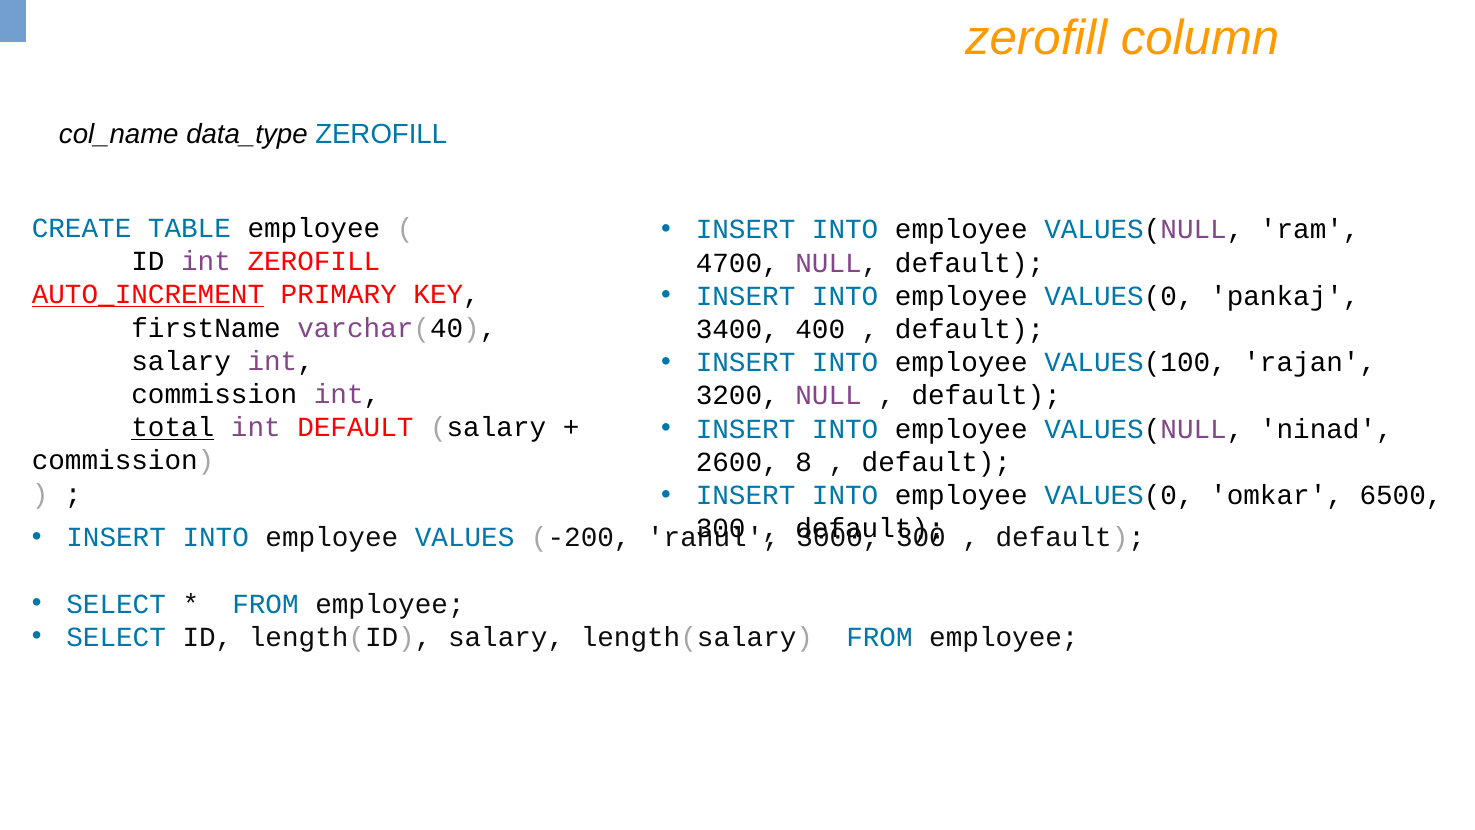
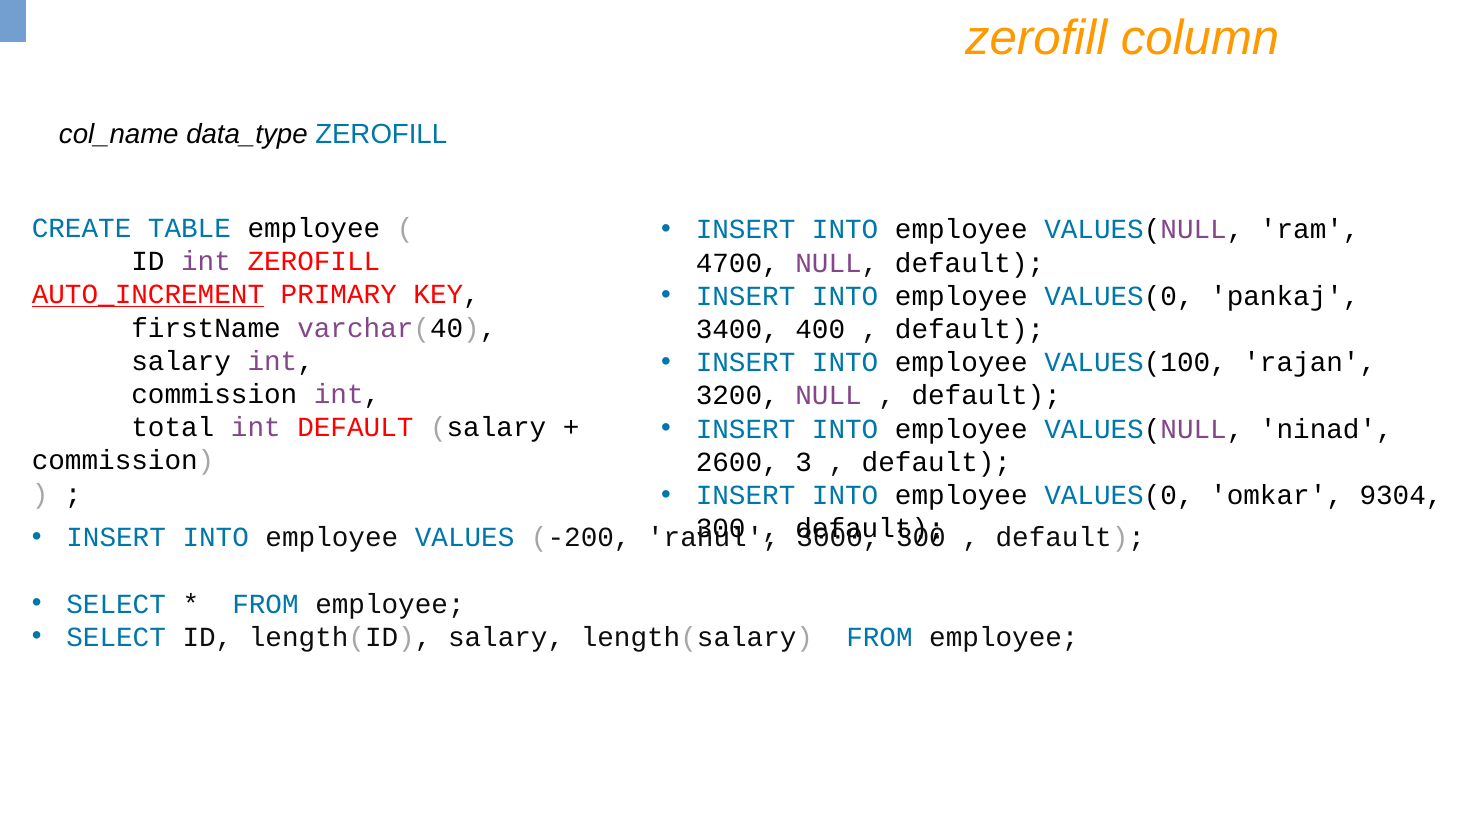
total underline: present -> none
8: 8 -> 3
6500: 6500 -> 9304
